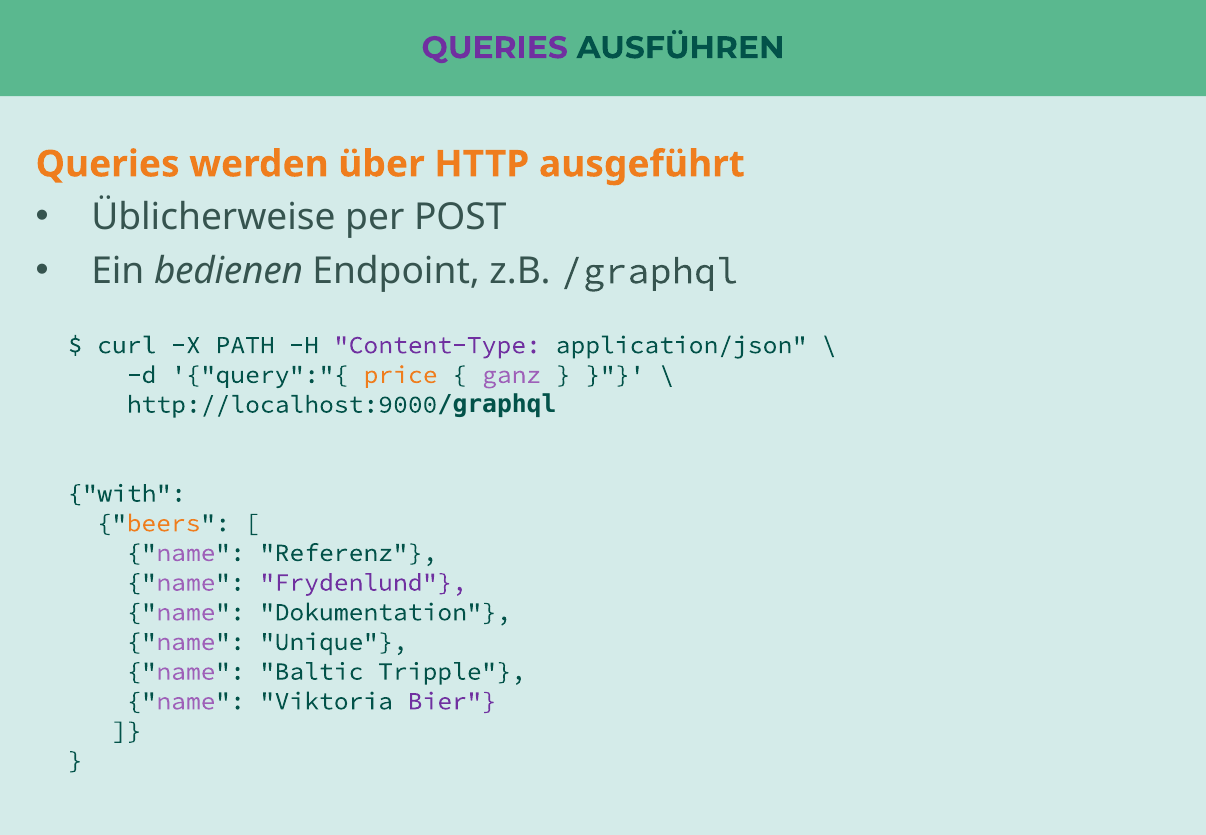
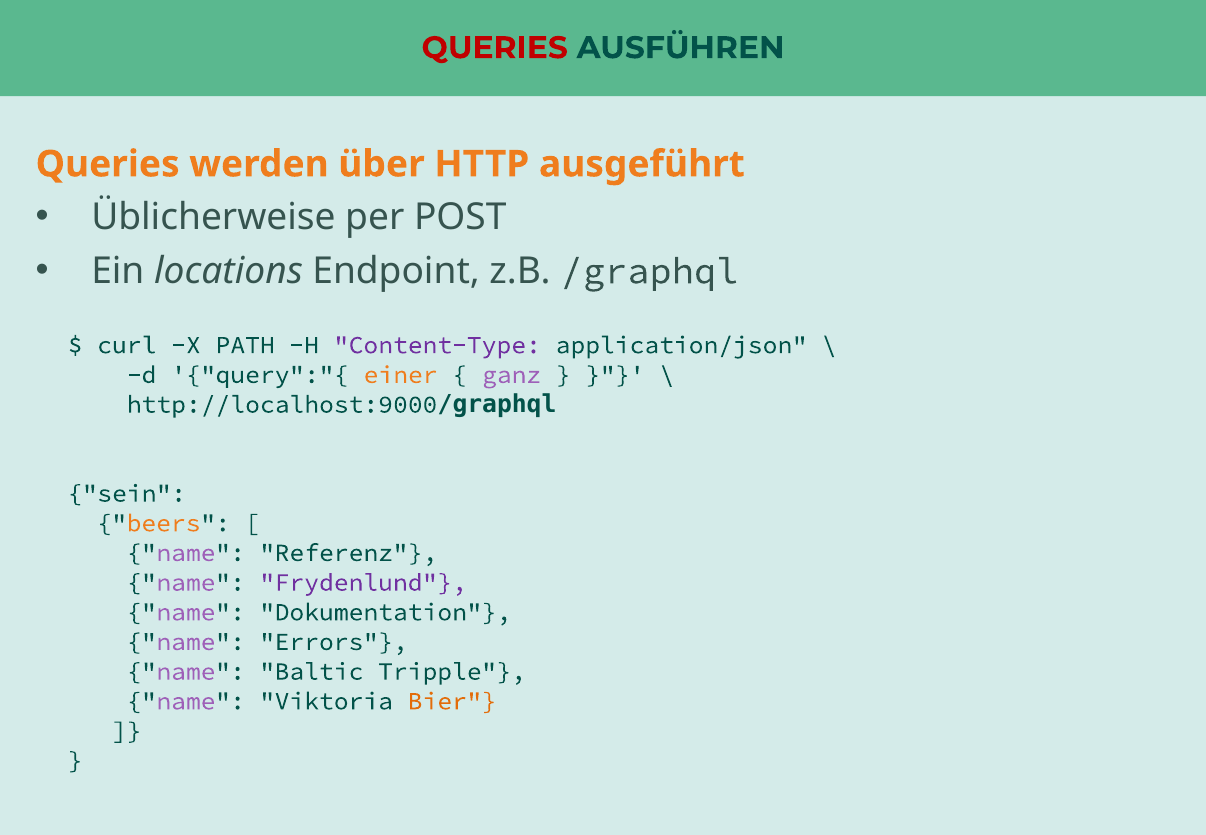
QUERIES at (495, 48) colour: purple -> red
bedienen: bedienen -> locations
price: price -> einer
with: with -> sein
Unique: Unique -> Errors
Bier colour: purple -> orange
